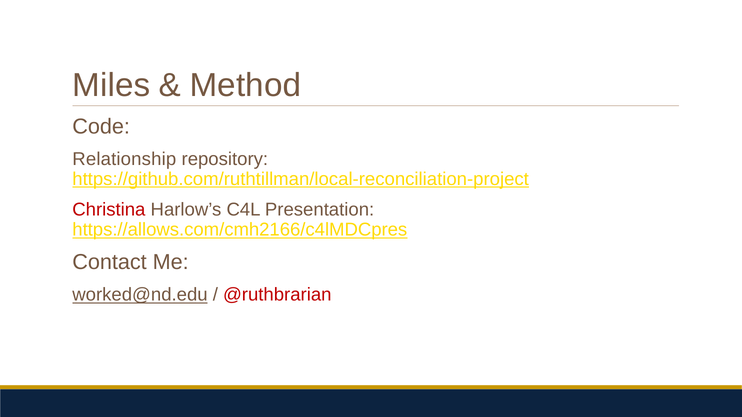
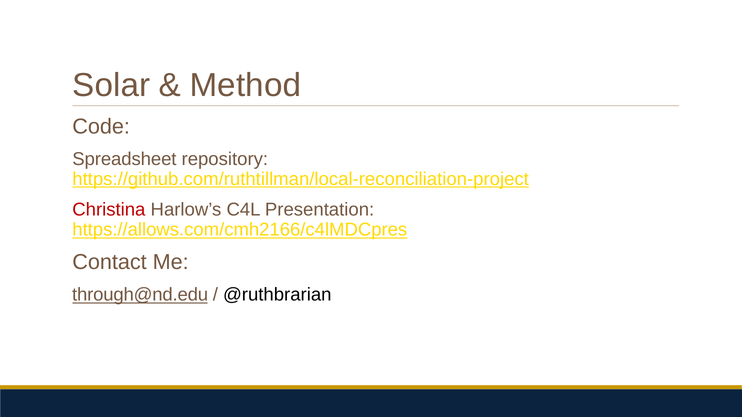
Miles: Miles -> Solar
Relationship: Relationship -> Spreadsheet
worked@nd.edu: worked@nd.edu -> through@nd.edu
@ruthbrarian colour: red -> black
